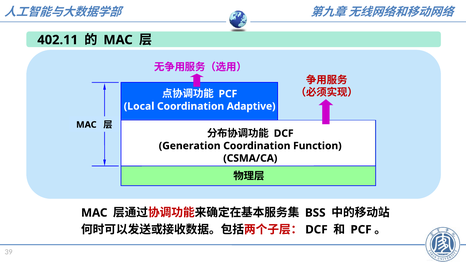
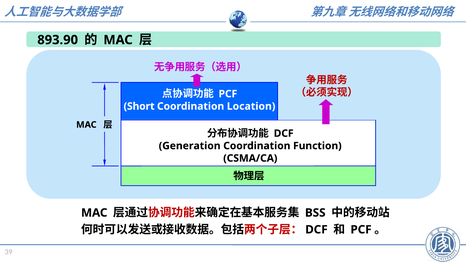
402.11: 402.11 -> 893.90
Local: Local -> Short
Adaptive: Adaptive -> Location
